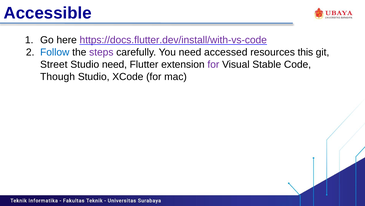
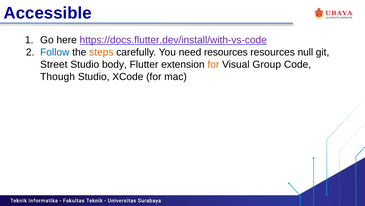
steps colour: purple -> orange
need accessed: accessed -> resources
this: this -> null
Studio need: need -> body
for at (213, 64) colour: purple -> orange
Stable: Stable -> Group
